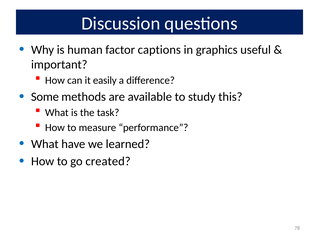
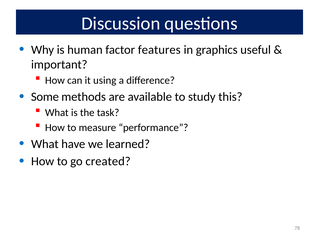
captions: captions -> features
easily: easily -> using
